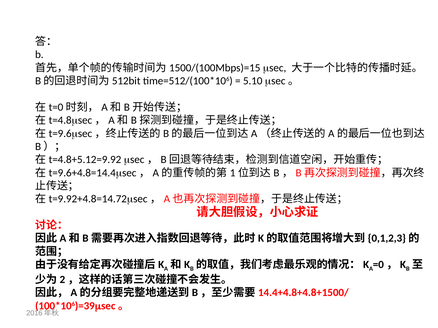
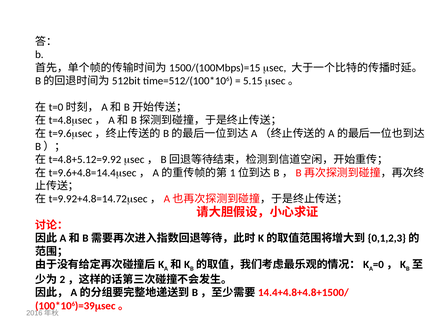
5.10: 5.10 -> 5.15
